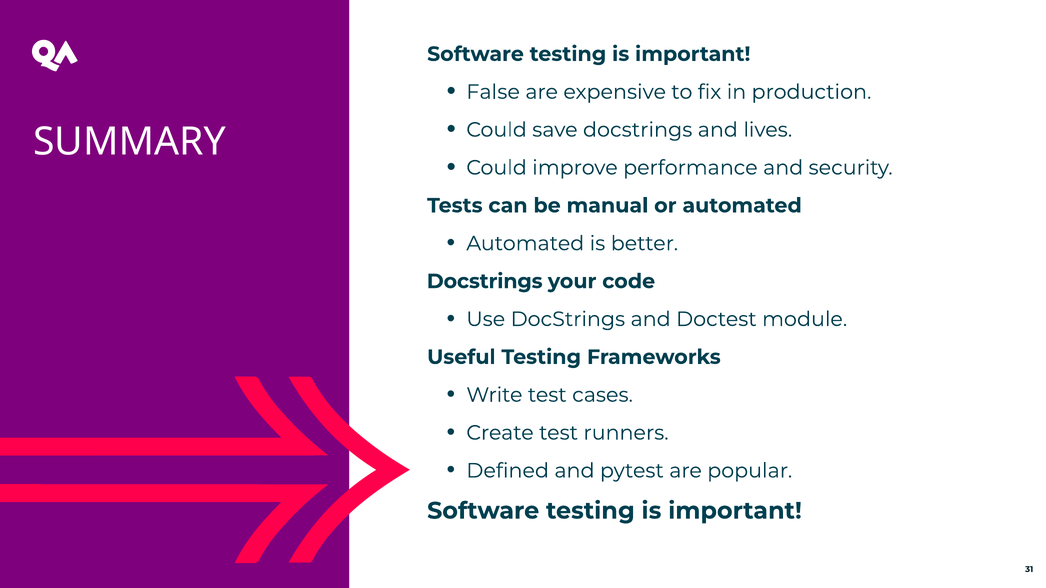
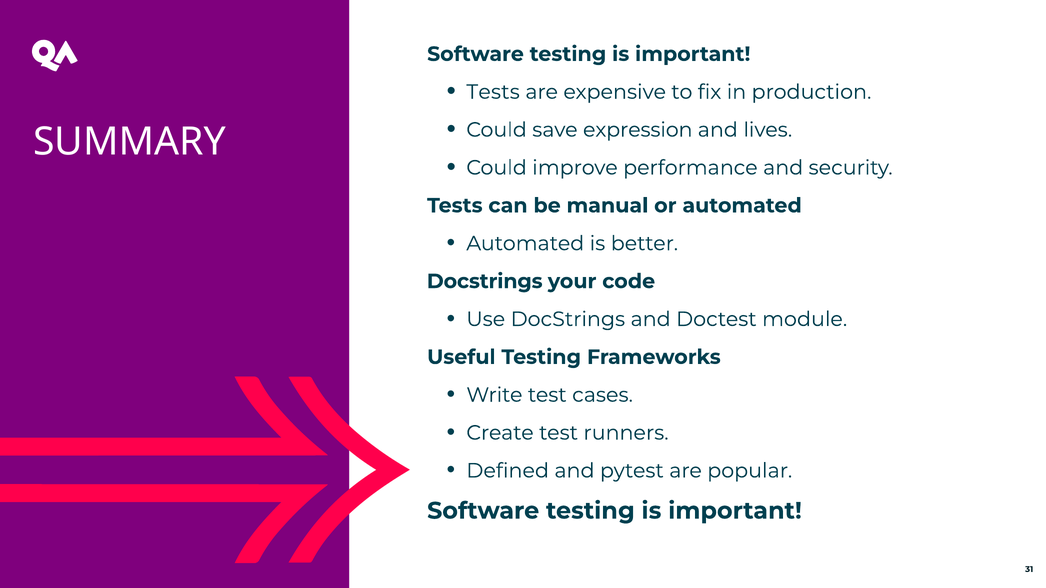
False at (493, 92): False -> Tests
save docstrings: docstrings -> expression
